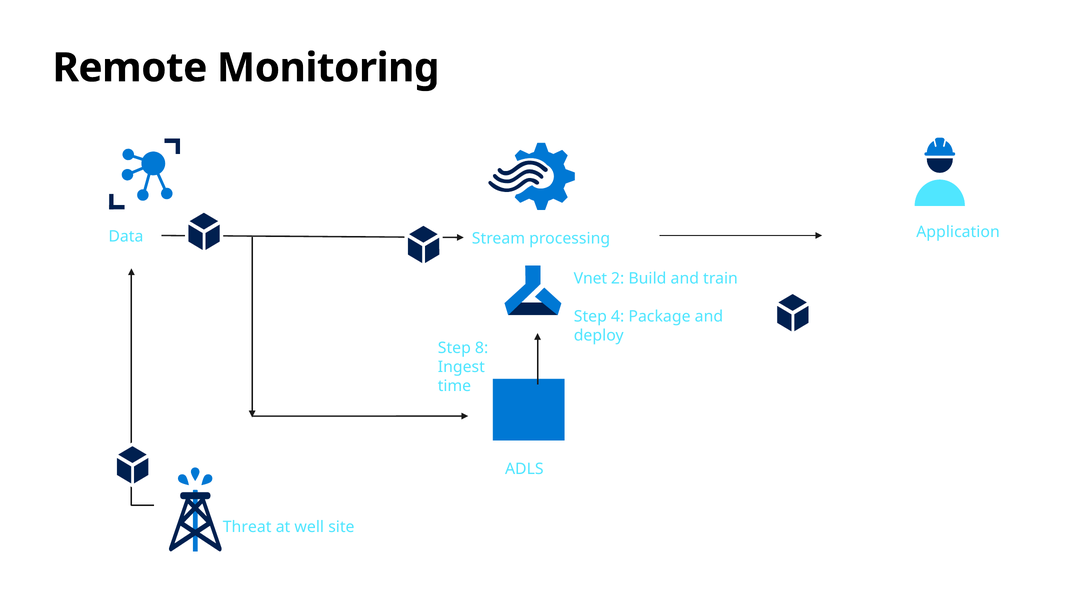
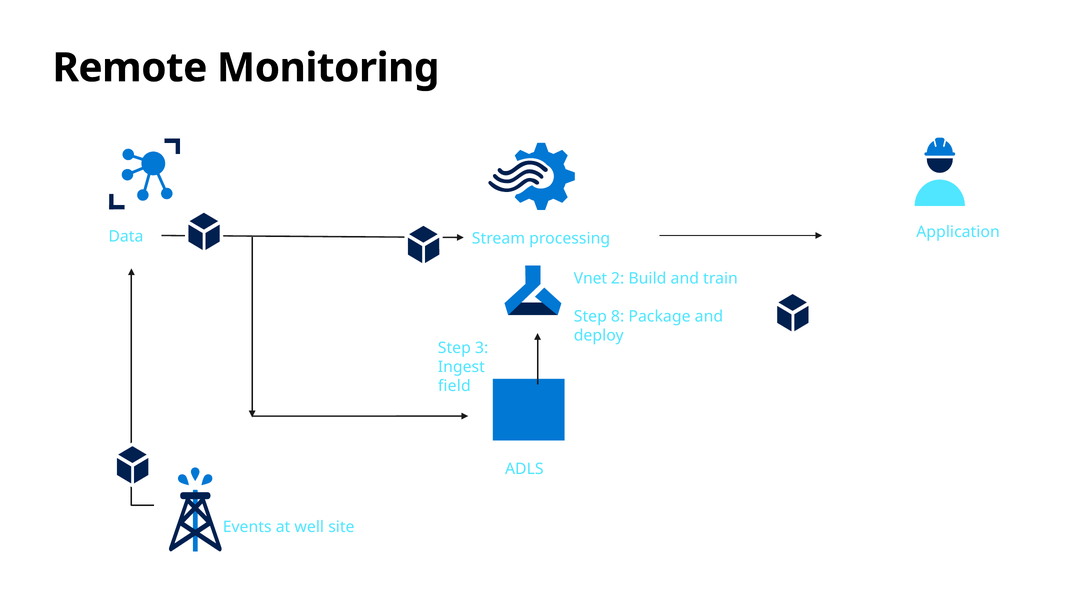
4: 4 -> 8
8: 8 -> 3
time at (454, 386): time -> field
Threat: Threat -> Events
